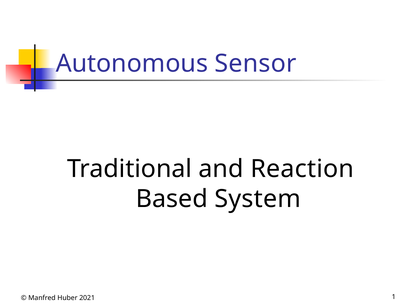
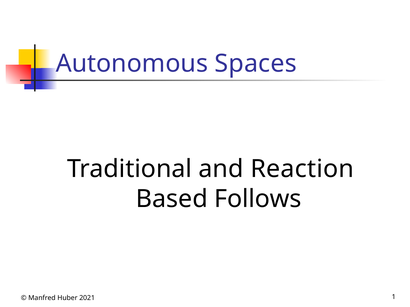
Sensor: Sensor -> Spaces
System: System -> Follows
